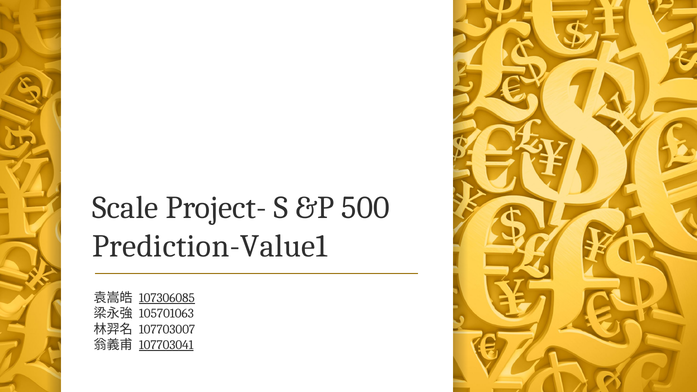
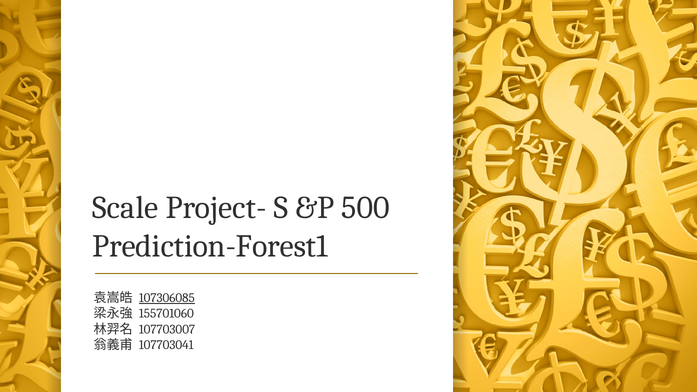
Prediction-Value1: Prediction-Value1 -> Prediction-Forest1
105701063: 105701063 -> 155701060
107703041 underline: present -> none
